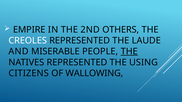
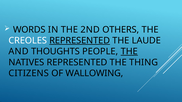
EMPIRE: EMPIRE -> WORDS
REPRESENTED at (80, 41) underline: none -> present
MISERABLE: MISERABLE -> THOUGHTS
USING: USING -> THING
